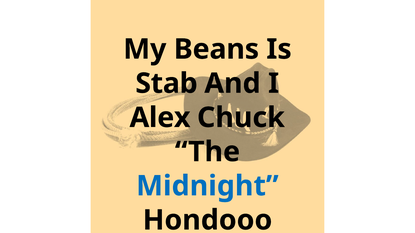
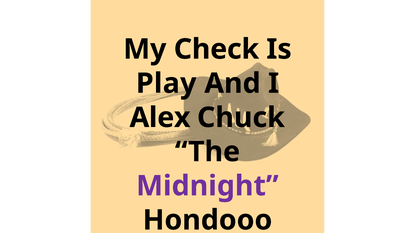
Beans: Beans -> Check
Stab: Stab -> Play
Midnight colour: blue -> purple
